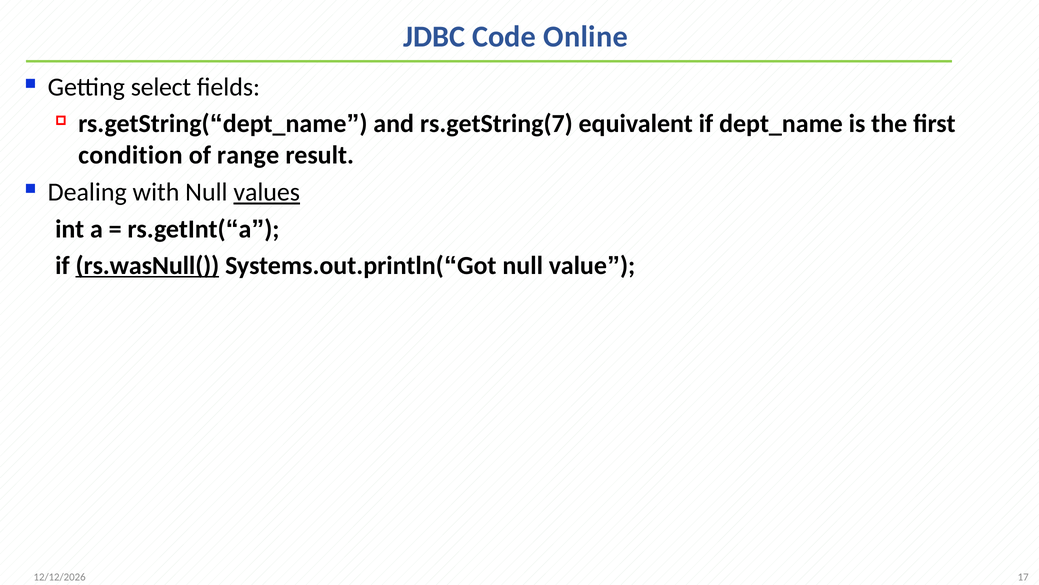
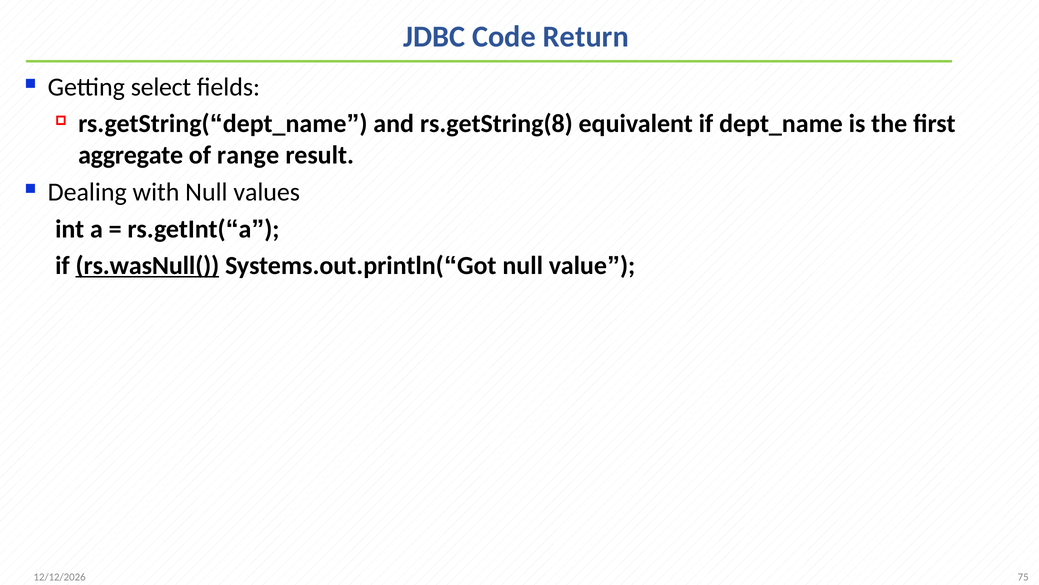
Online: Online -> Return
rs.getString(7: rs.getString(7 -> rs.getString(8
condition: condition -> aggregate
values underline: present -> none
17: 17 -> 75
